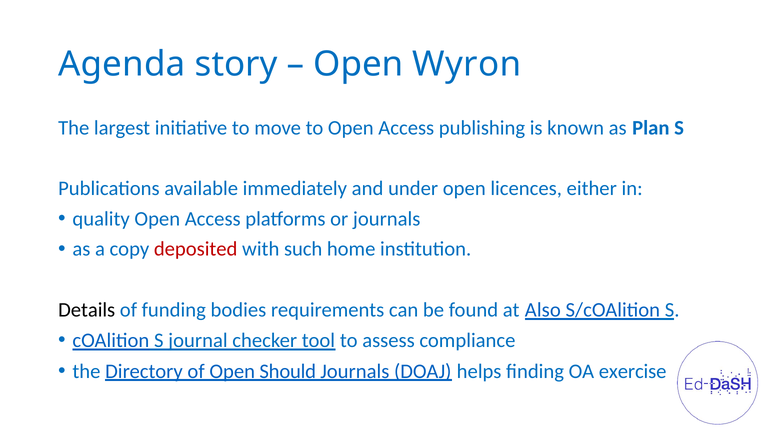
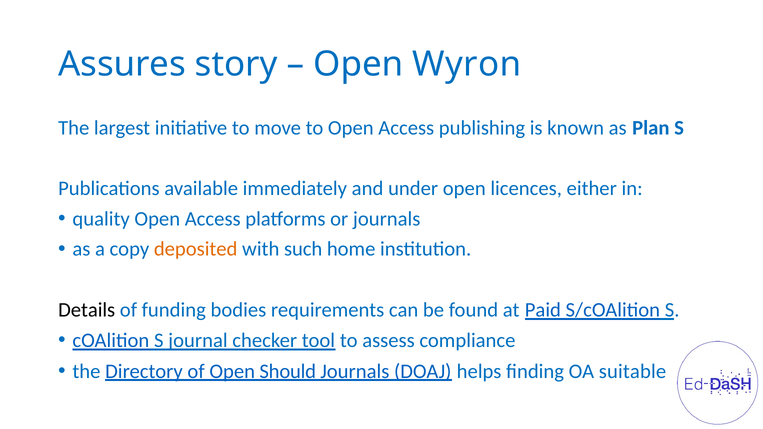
Agenda: Agenda -> Assures
deposited colour: red -> orange
Also: Also -> Paid
exercise: exercise -> suitable
